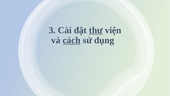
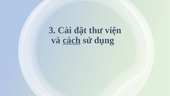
thư underline: present -> none
